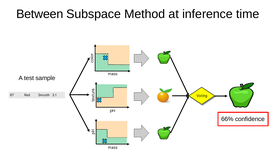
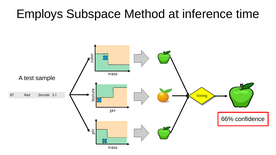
Between: Between -> Employs
